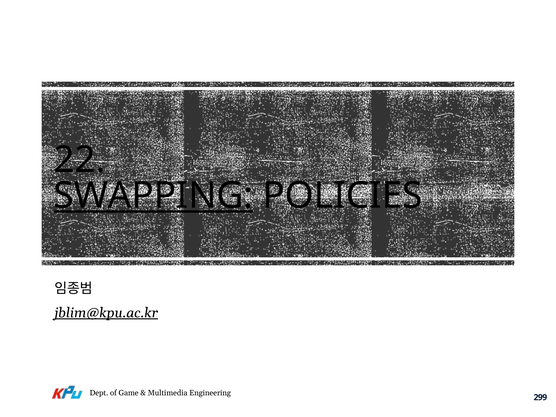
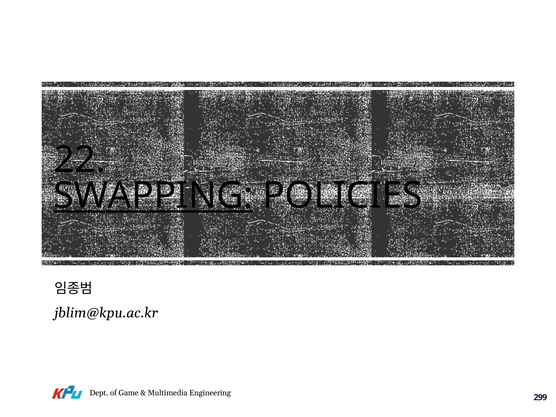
jblim@kpu.ac.kr underline: present -> none
